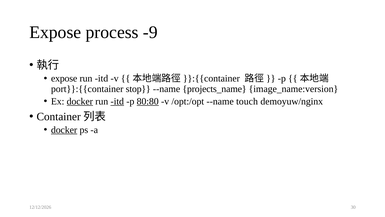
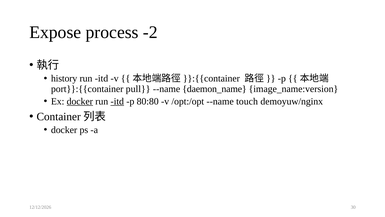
-9: -9 -> -2
expose at (64, 78): expose -> history
stop: stop -> pull
projects_name: projects_name -> daemon_name
80:80 underline: present -> none
docker at (64, 130) underline: present -> none
